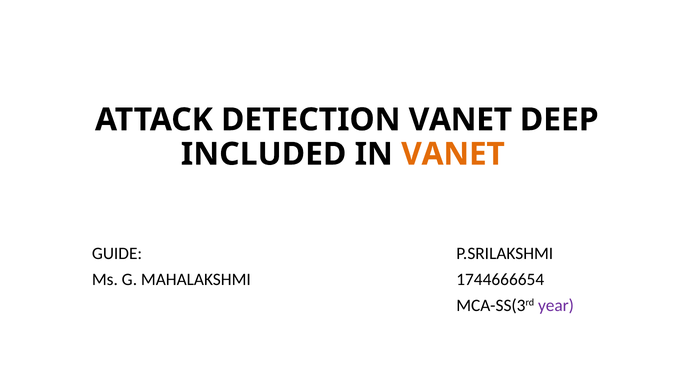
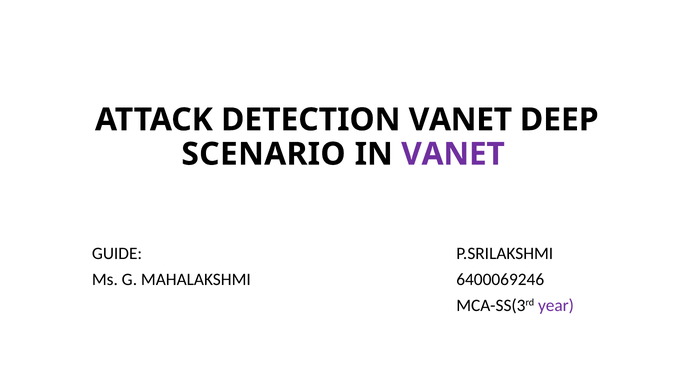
INCLUDED: INCLUDED -> SCENARIO
VANET at (453, 154) colour: orange -> purple
1744666654: 1744666654 -> 6400069246
